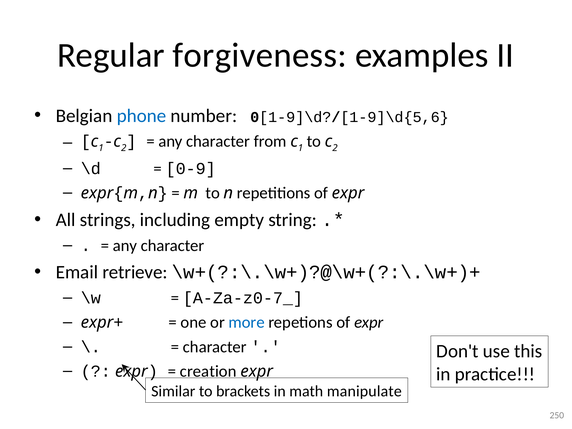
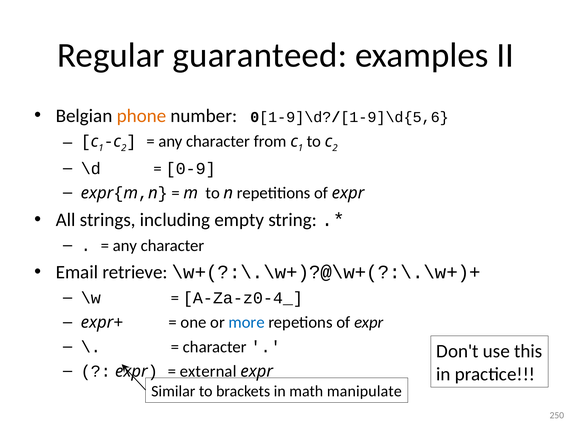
forgiveness: forgiveness -> guaranteed
phone colour: blue -> orange
A-Za-z0-7_: A-Za-z0-7_ -> A-Za-z0-4_
creation: creation -> external
